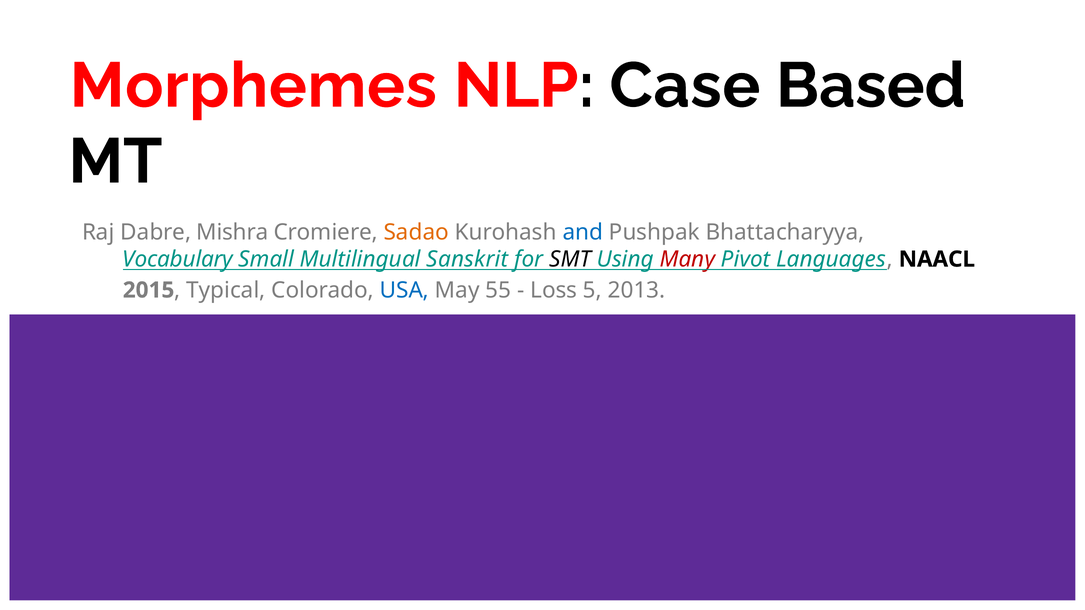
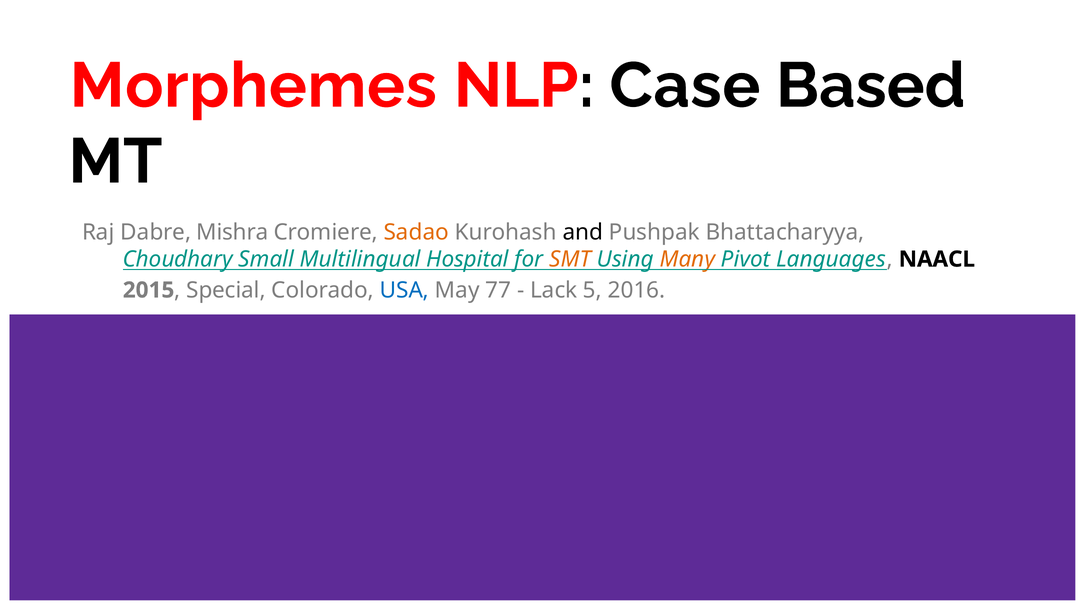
and colour: blue -> black
Vocabulary: Vocabulary -> Choudhary
Sanskrit: Sanskrit -> Hospital
SMT colour: black -> orange
Many colour: red -> orange
Typical: Typical -> Special
55: 55 -> 77
Loss: Loss -> Lack
2013: 2013 -> 2016
